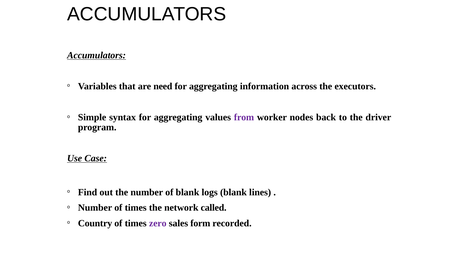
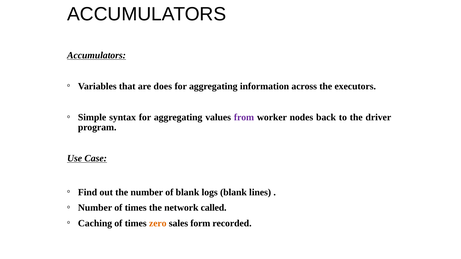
need: need -> does
Country: Country -> Caching
zero colour: purple -> orange
